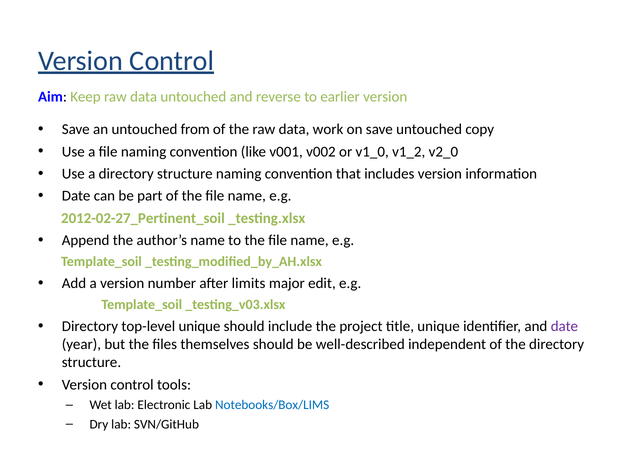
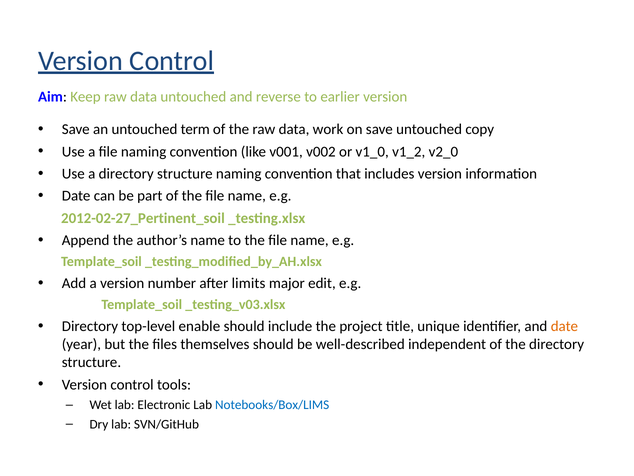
from: from -> term
top-level unique: unique -> enable
date at (564, 326) colour: purple -> orange
